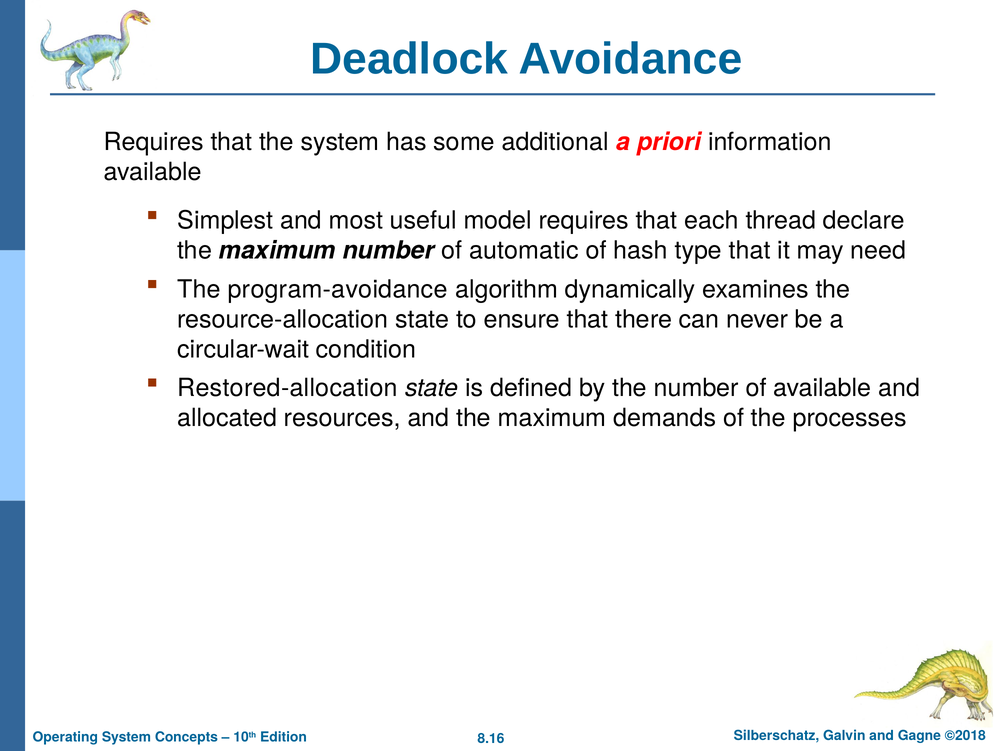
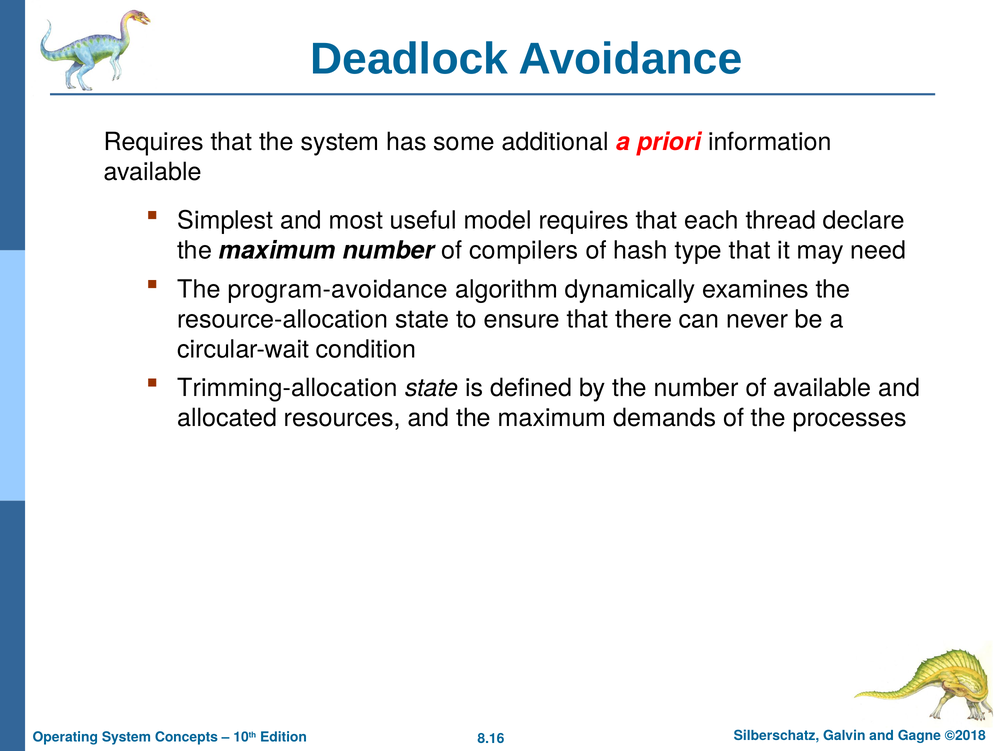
automatic: automatic -> compilers
Restored-allocation: Restored-allocation -> Trimming-allocation
